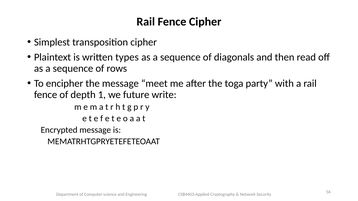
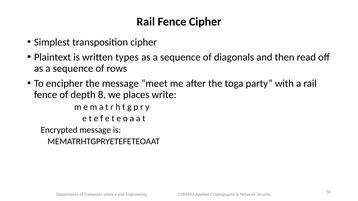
1: 1 -> 8
future: future -> places
